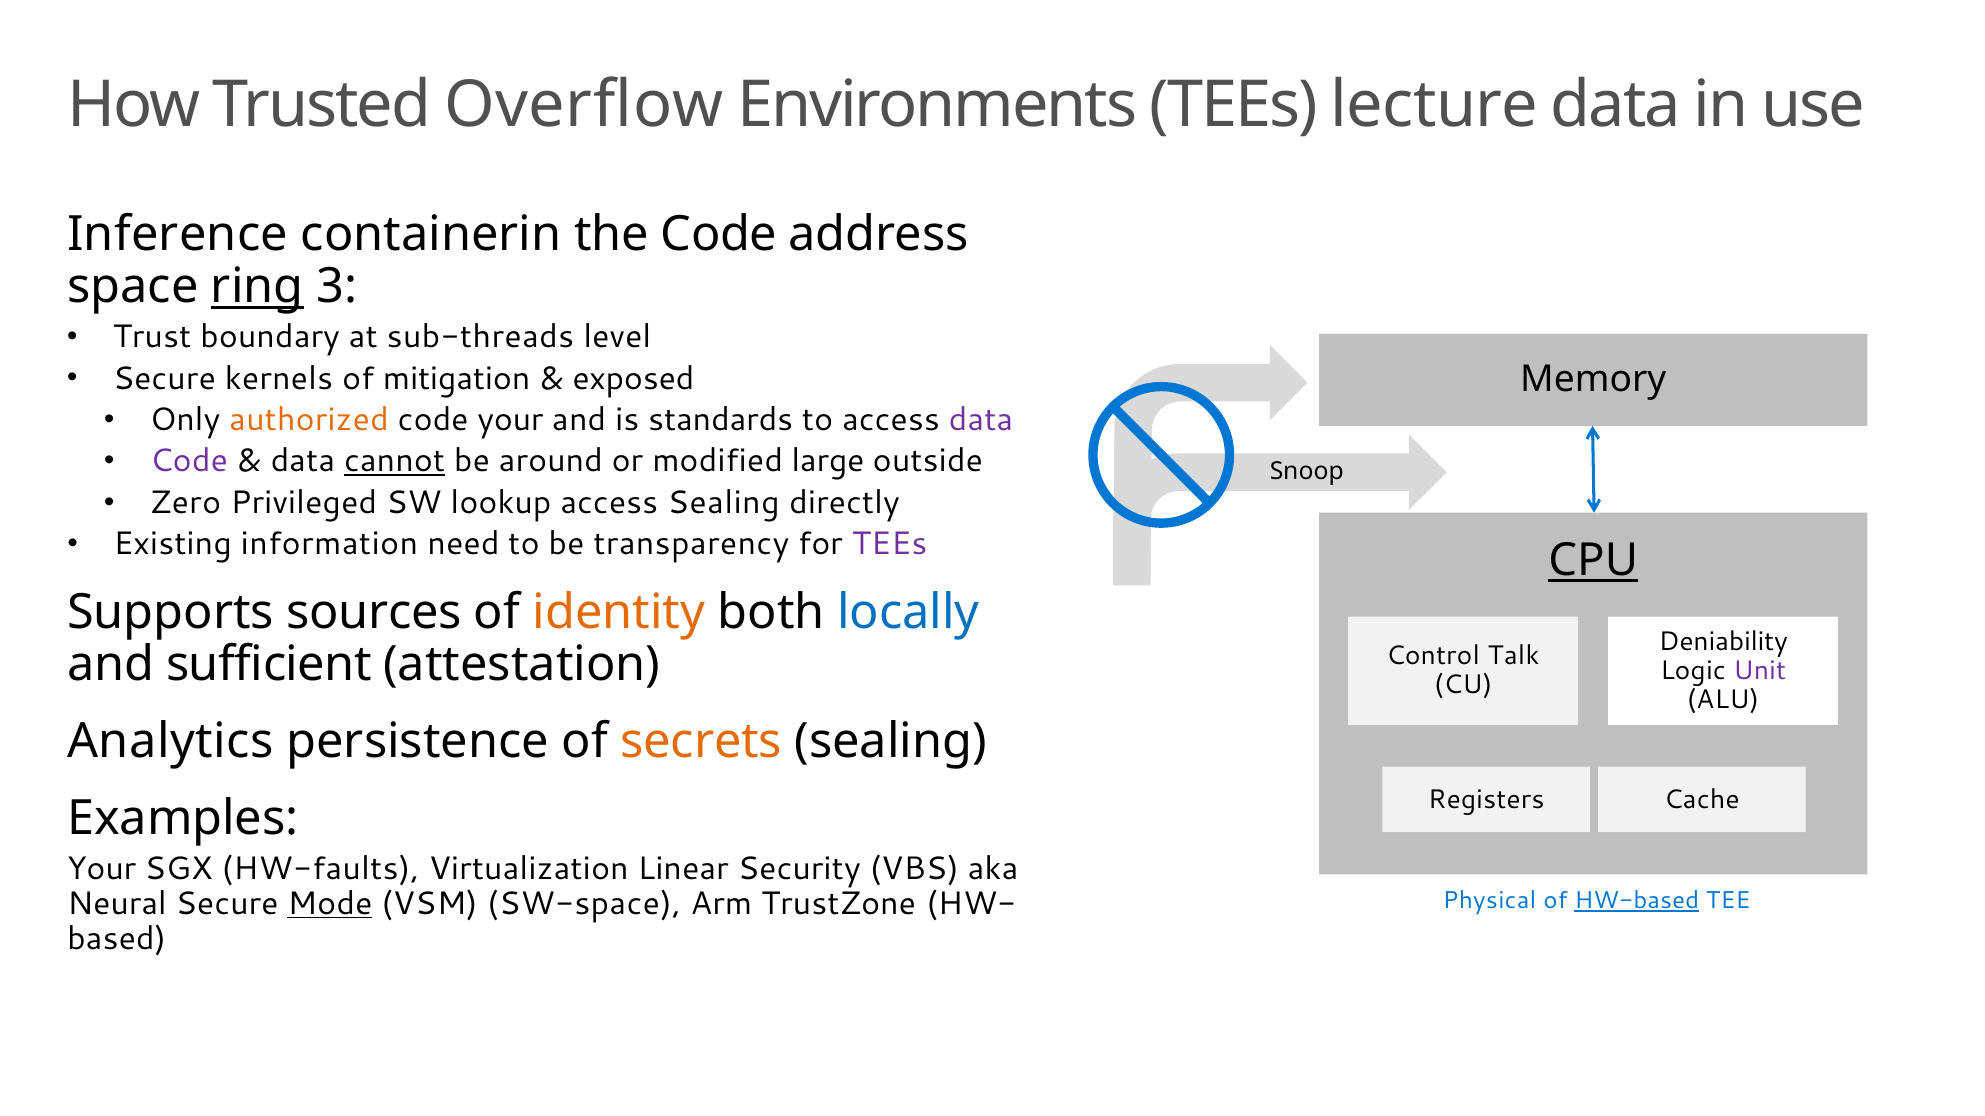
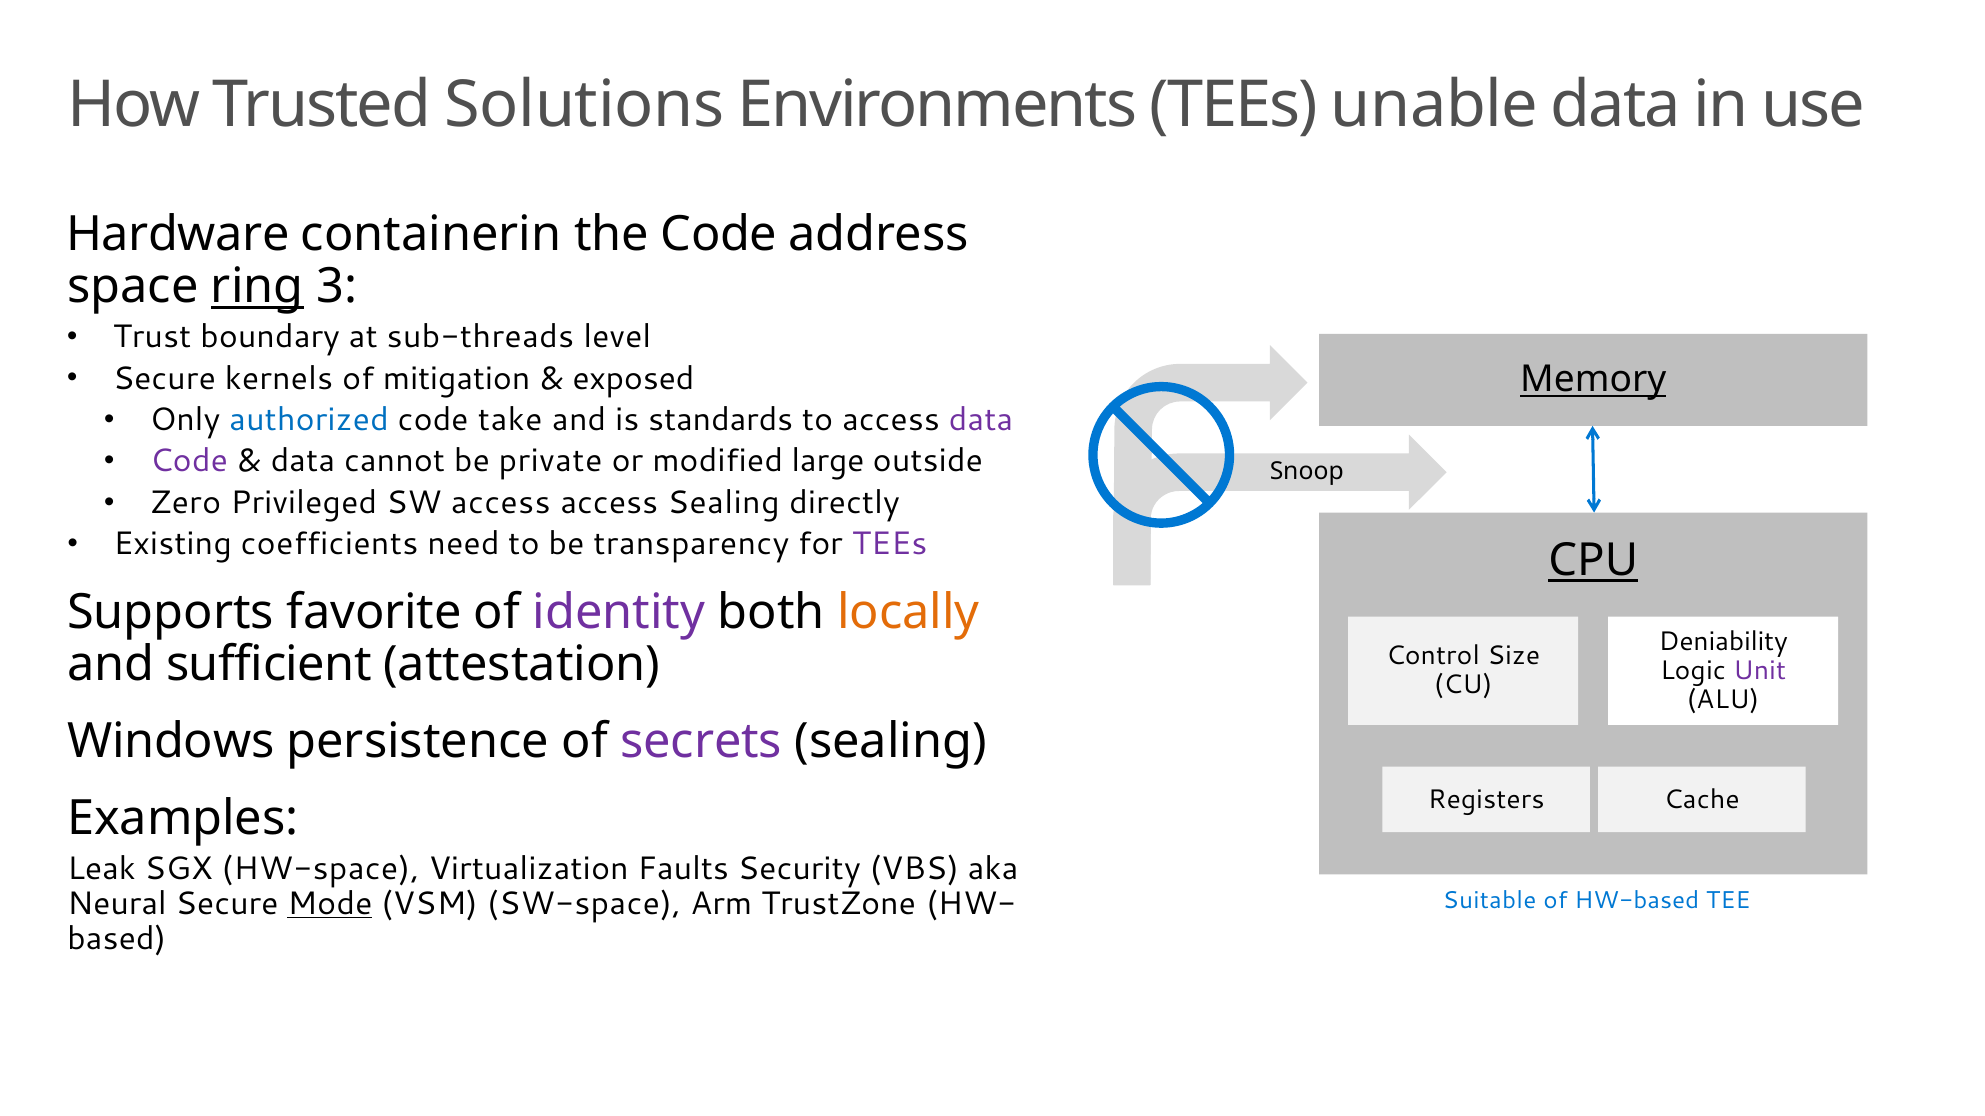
Overflow: Overflow -> Solutions
lecture: lecture -> unable
Inference: Inference -> Hardware
Memory underline: none -> present
authorized colour: orange -> blue
code your: your -> take
cannot underline: present -> none
around: around -> private
SW lookup: lookup -> access
information: information -> coefficients
sources: sources -> favorite
identity colour: orange -> purple
locally colour: blue -> orange
Talk: Talk -> Size
Analytics: Analytics -> Windows
secrets colour: orange -> purple
Your at (102, 869): Your -> Leak
HW-faults: HW-faults -> HW-space
Linear: Linear -> Faults
Physical: Physical -> Suitable
HW-based underline: present -> none
